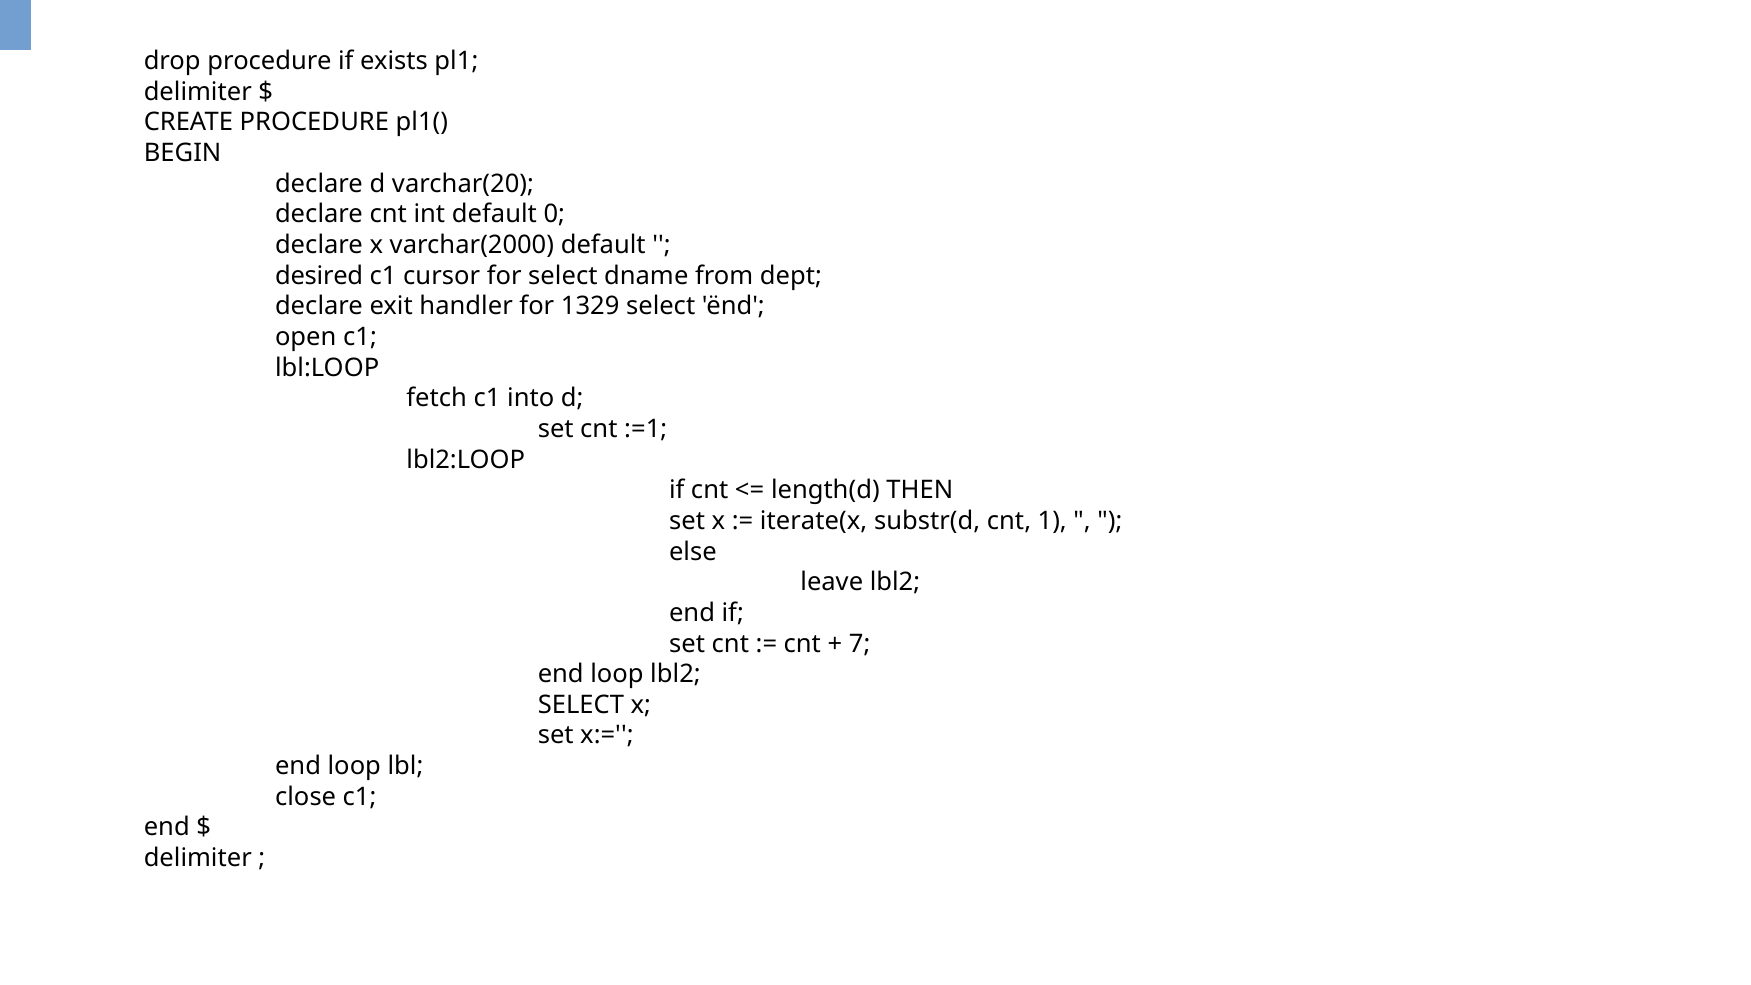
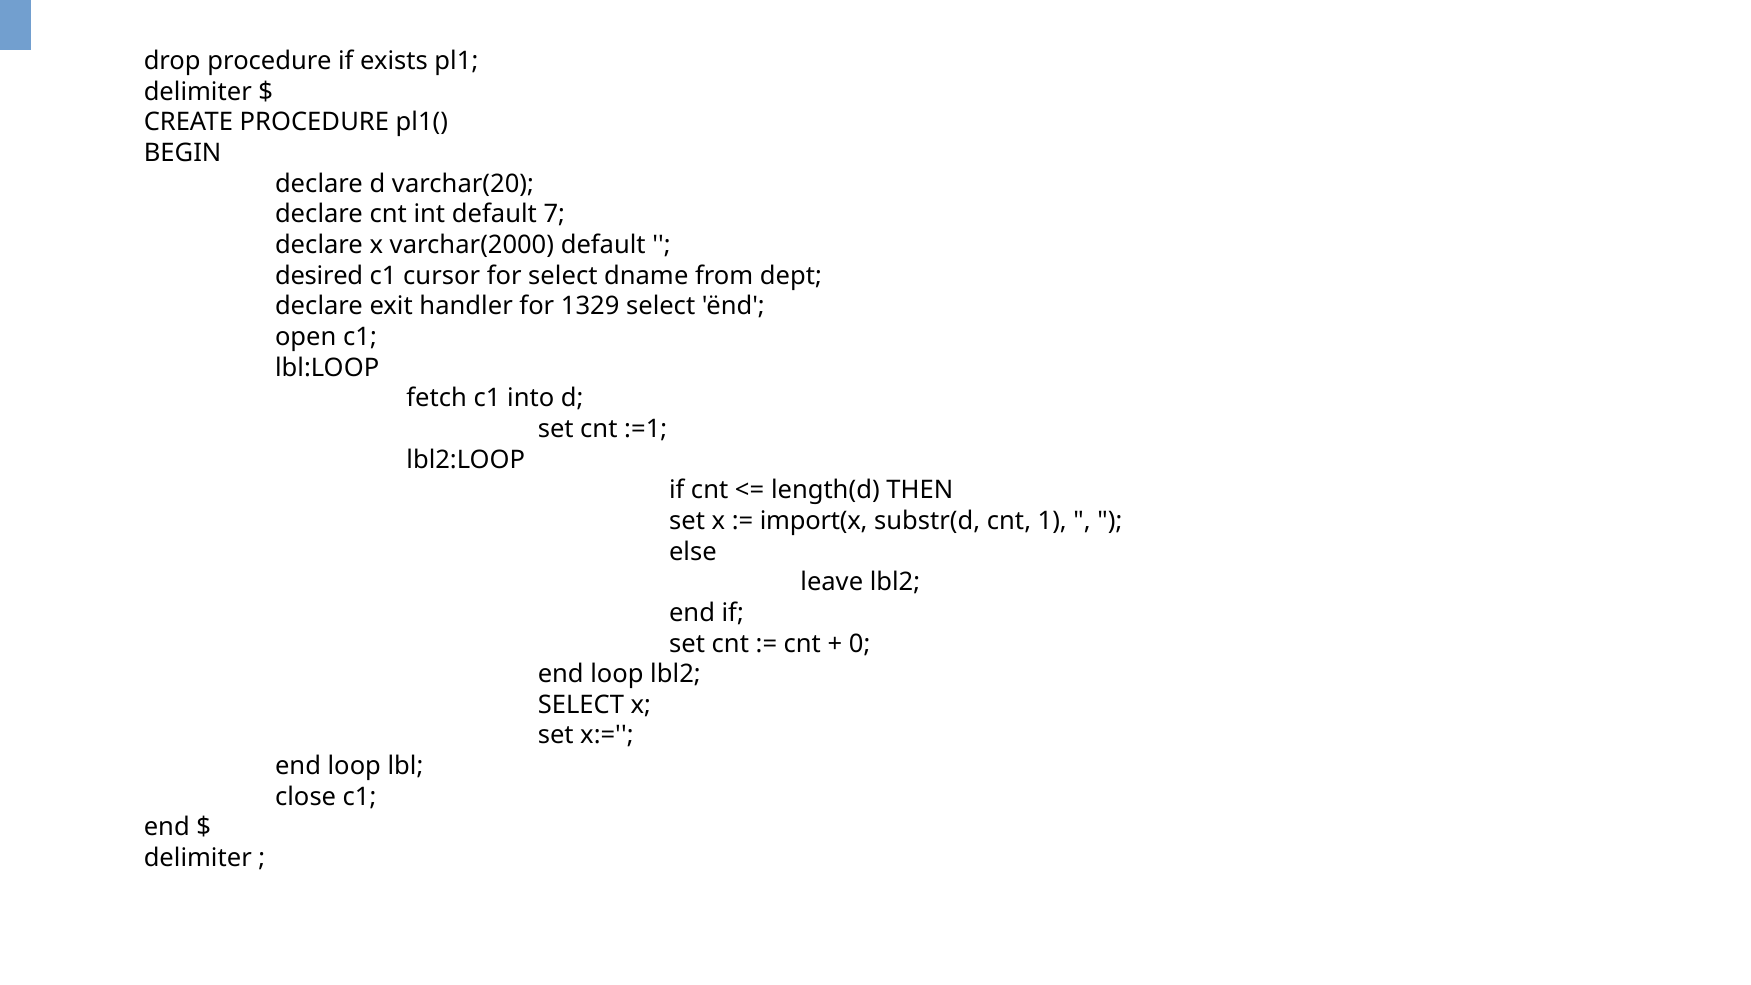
0: 0 -> 7
iterate(x: iterate(x -> import(x
7: 7 -> 0
